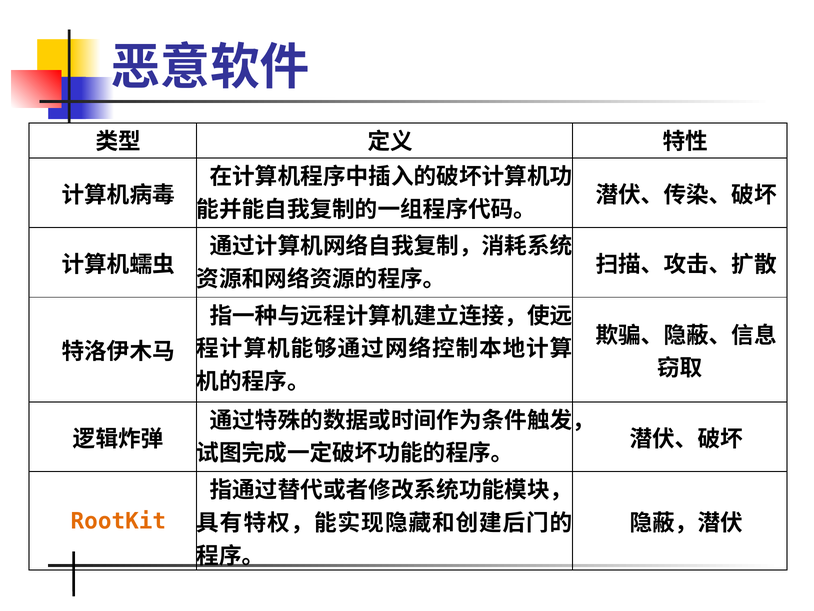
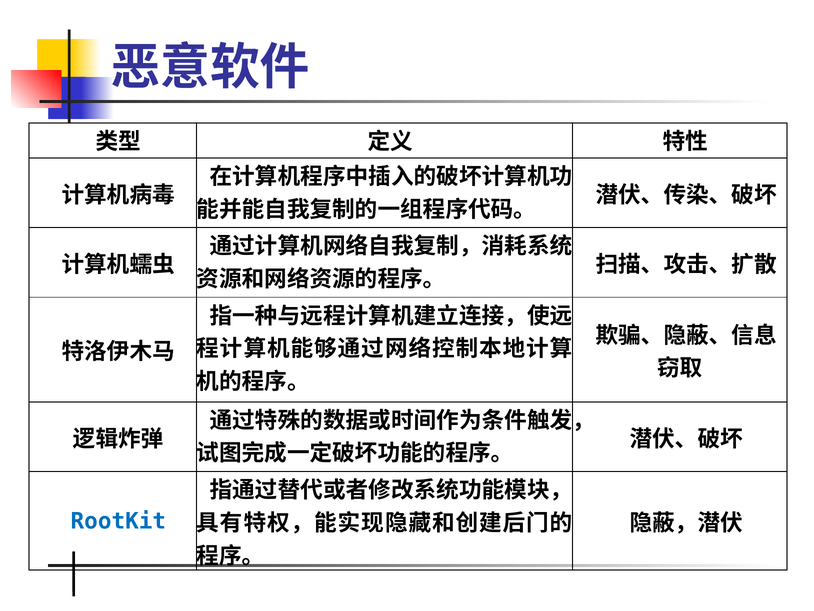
RootKit colour: orange -> blue
